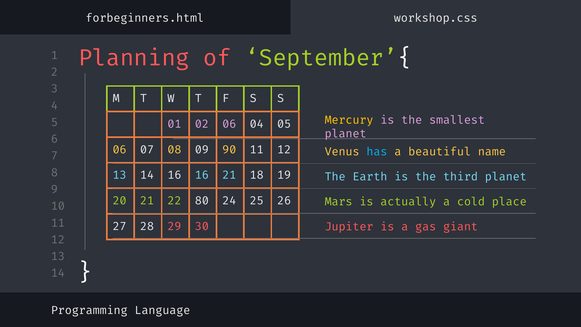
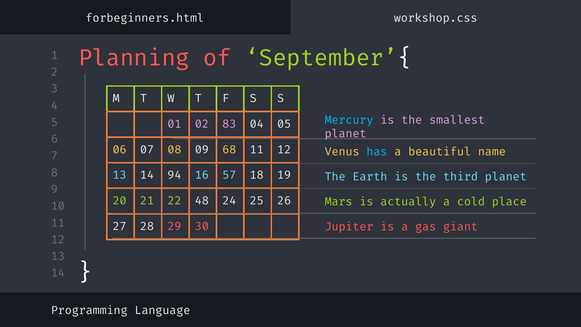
Mercury colour: yellow -> light blue
02 06: 06 -> 83
90: 90 -> 68
14 16: 16 -> 94
16 21: 21 -> 57
80: 80 -> 48
